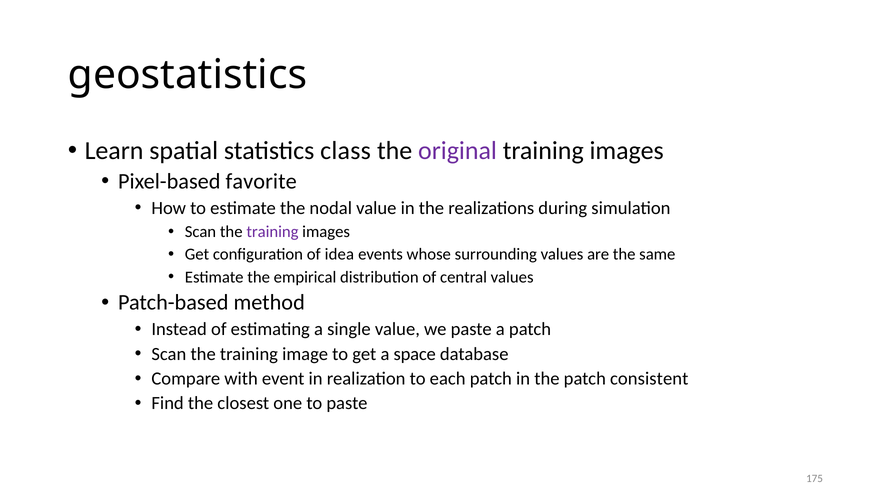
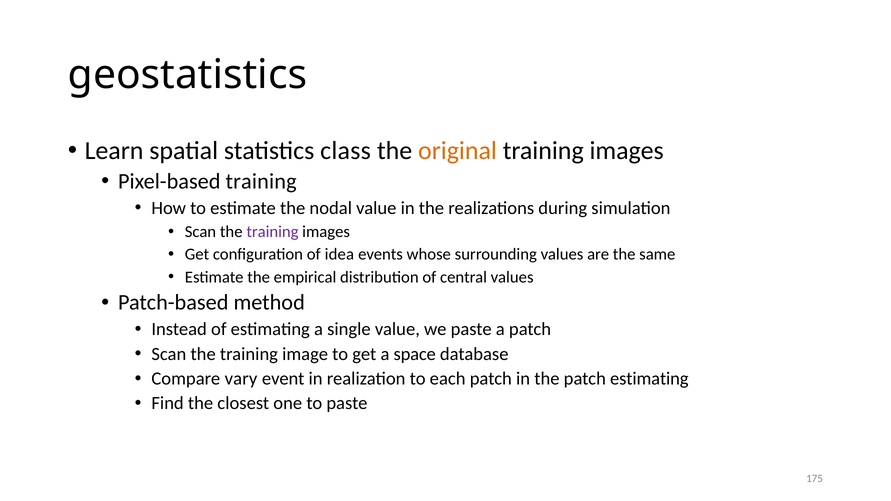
original colour: purple -> orange
Pixel-based favorite: favorite -> training
with: with -> vary
patch consistent: consistent -> estimating
